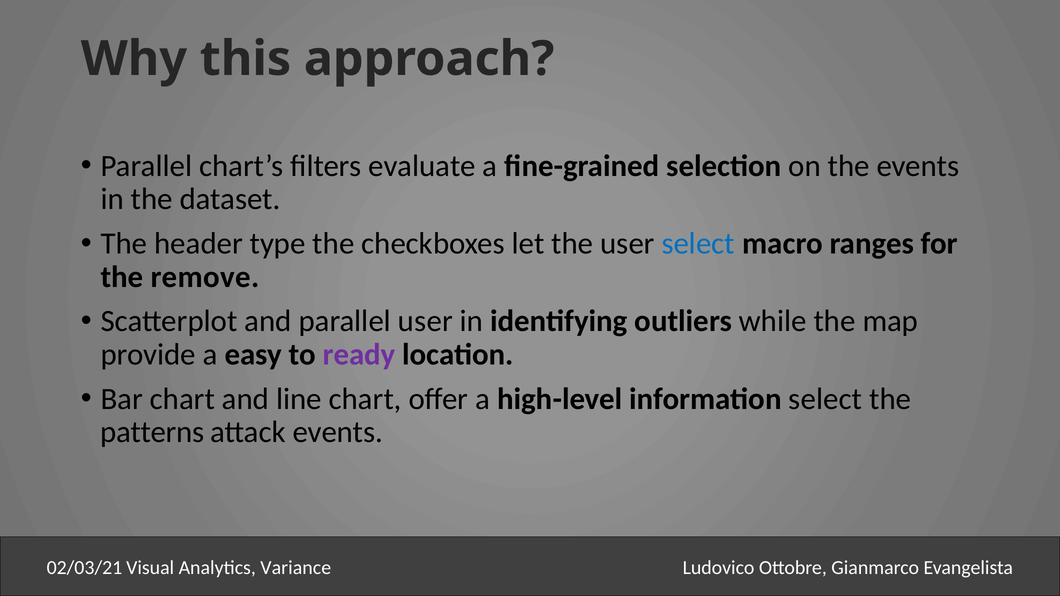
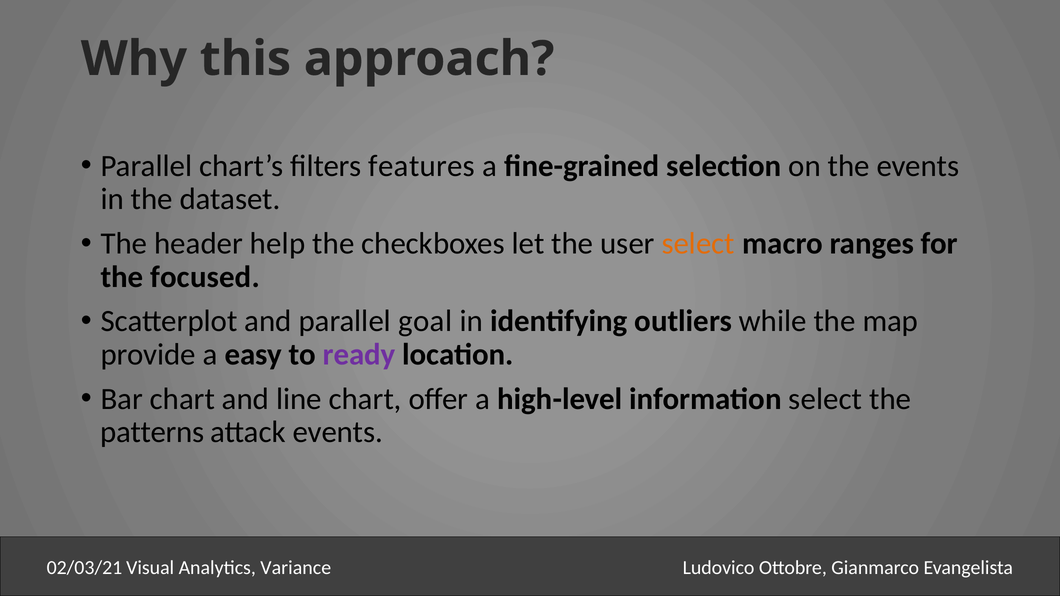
evaluate: evaluate -> features
type: type -> help
select at (698, 244) colour: blue -> orange
remove: remove -> focused
parallel user: user -> goal
